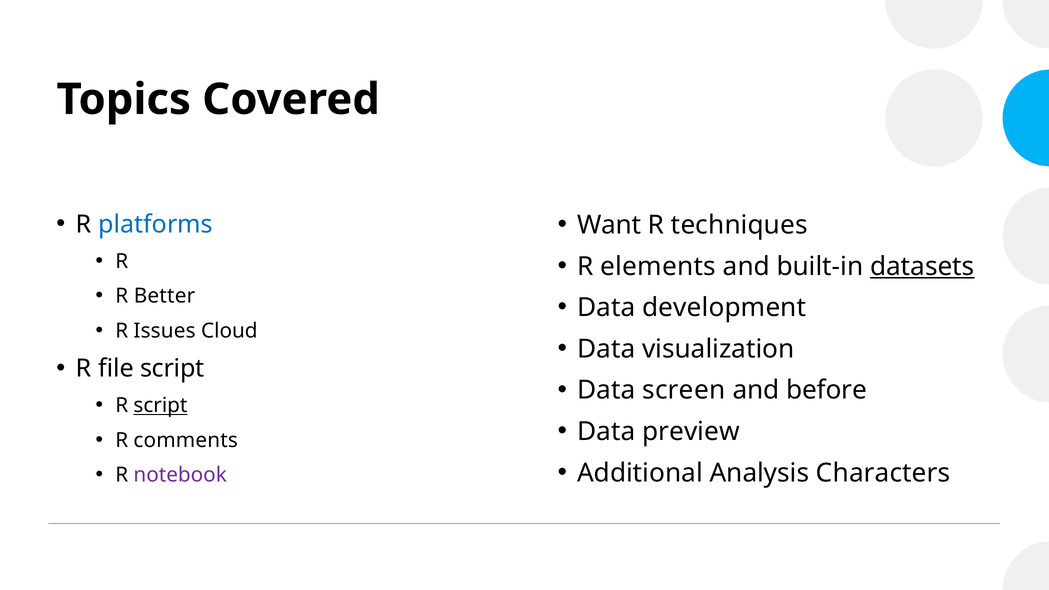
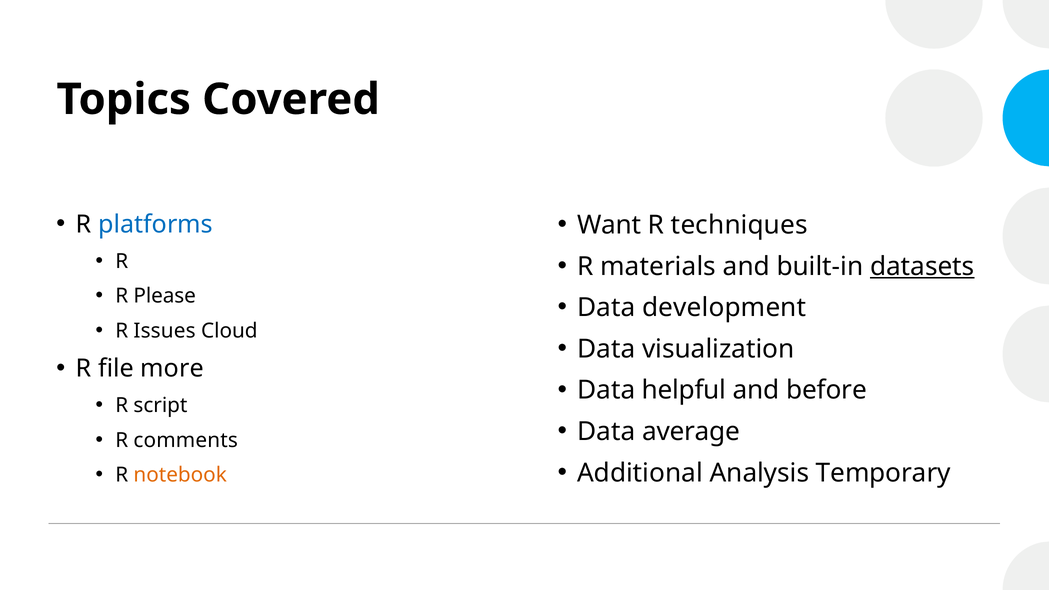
elements: elements -> materials
Better: Better -> Please
file script: script -> more
screen: screen -> helpful
script at (160, 406) underline: present -> none
preview: preview -> average
Characters: Characters -> Temporary
notebook colour: purple -> orange
